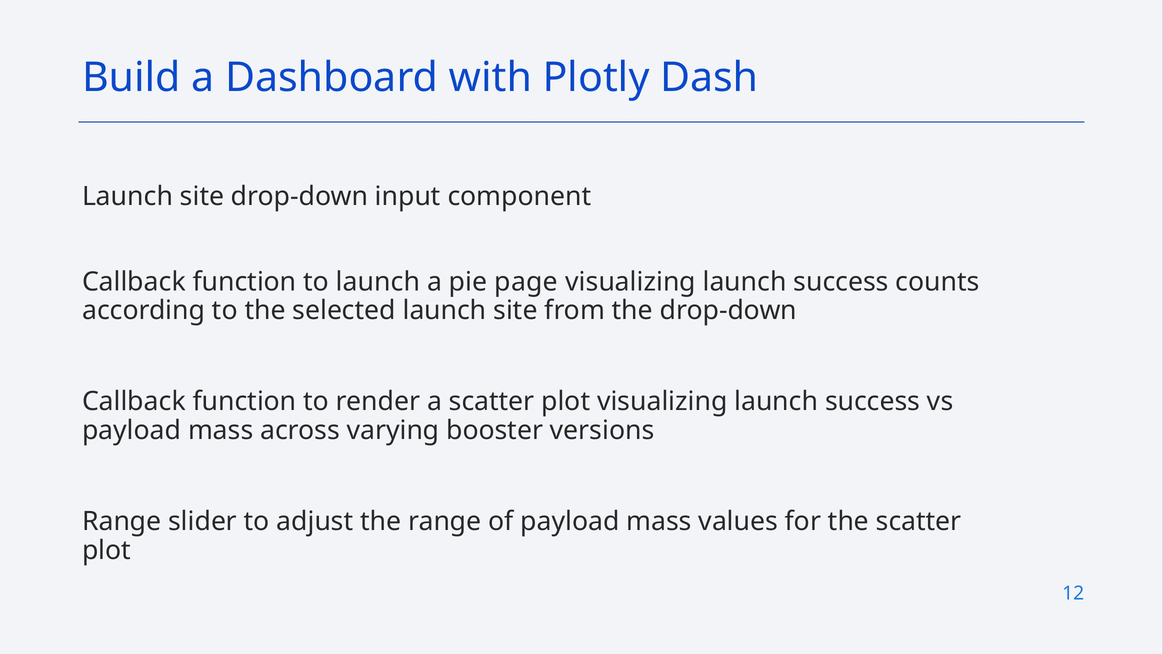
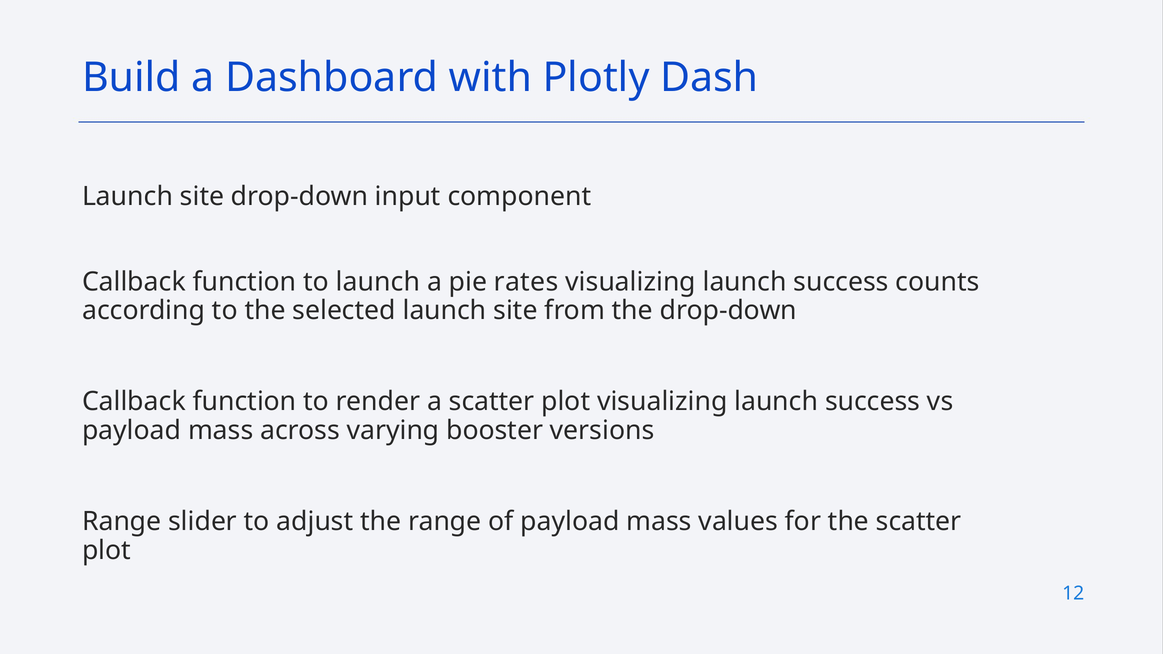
page: page -> rates
